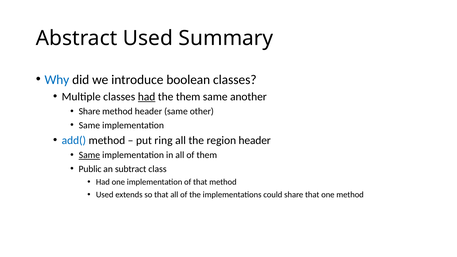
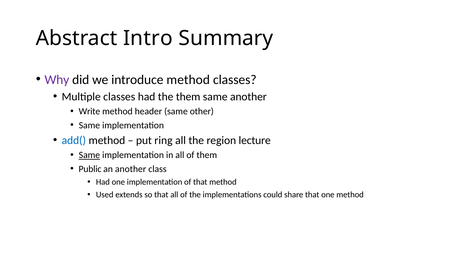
Abstract Used: Used -> Intro
Why colour: blue -> purple
introduce boolean: boolean -> method
had at (147, 97) underline: present -> none
Share at (89, 112): Share -> Write
region header: header -> lecture
an subtract: subtract -> another
